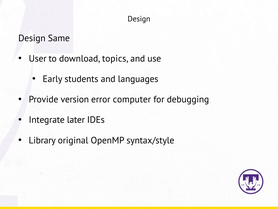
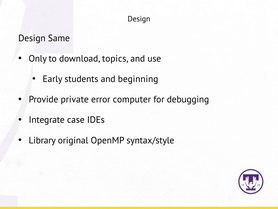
User: User -> Only
languages: languages -> beginning
version: version -> private
later: later -> case
